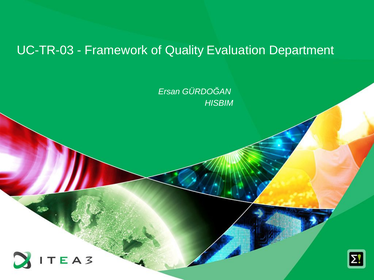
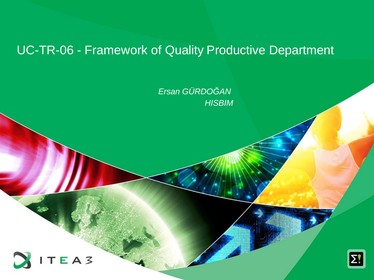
UC-TR-03: UC-TR-03 -> UC-TR-06
Evaluation: Evaluation -> Productive
